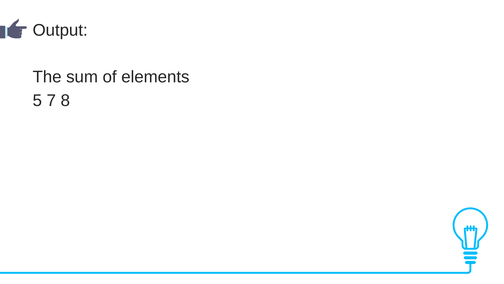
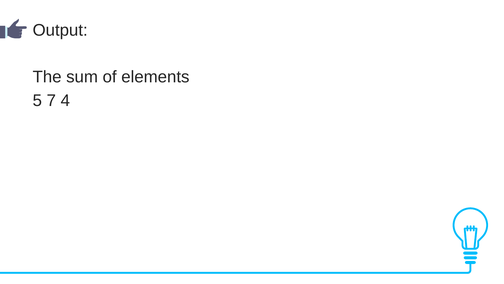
8: 8 -> 4
